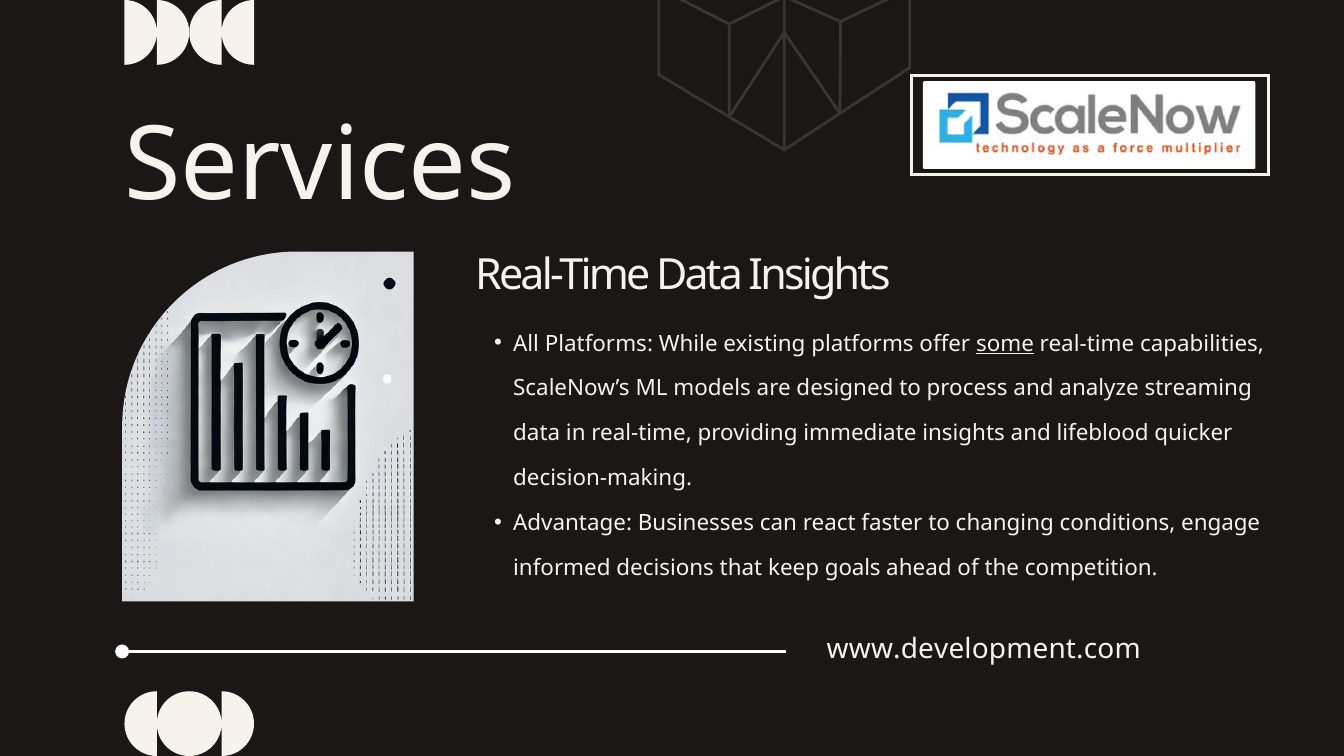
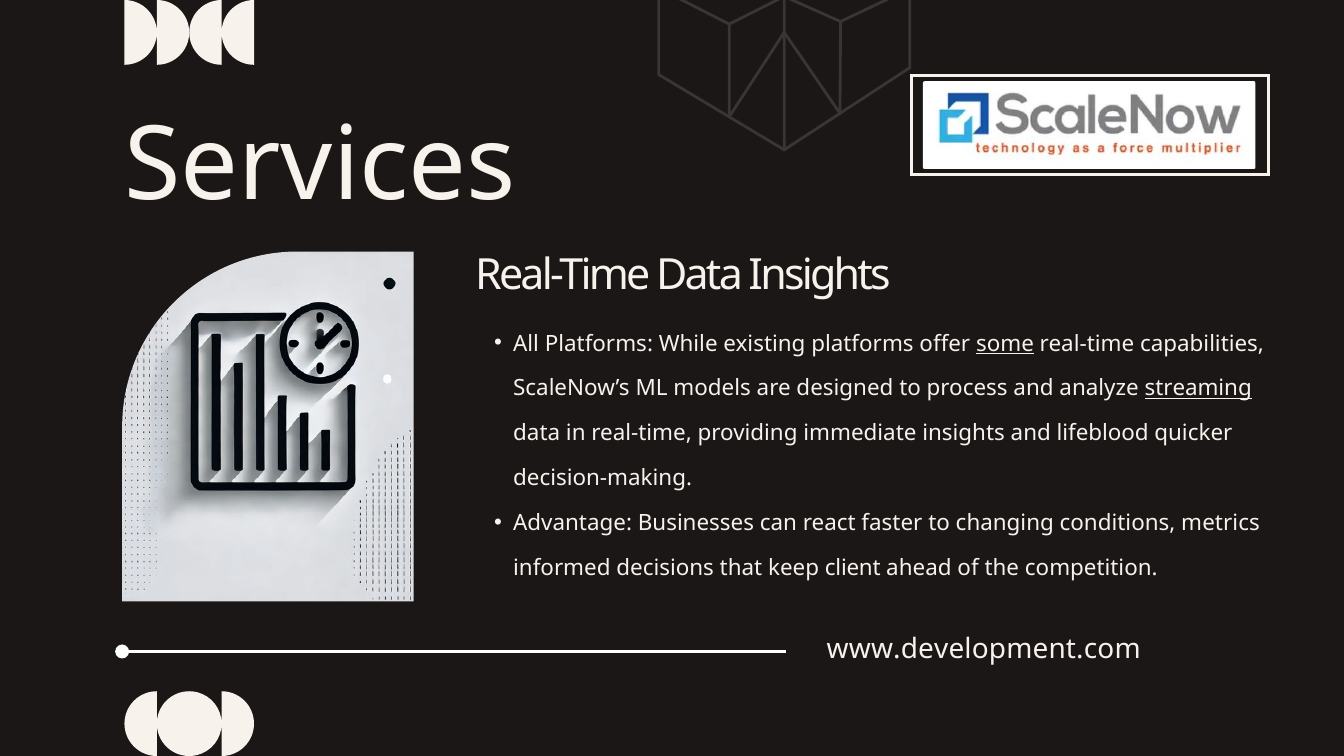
streaming underline: none -> present
engage: engage -> metrics
goals: goals -> client
